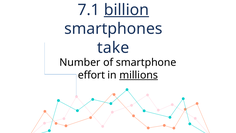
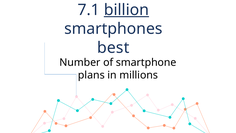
take: take -> best
effort: effort -> plans
millions underline: present -> none
